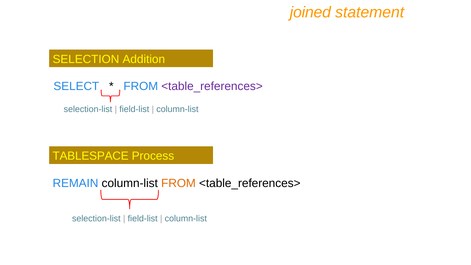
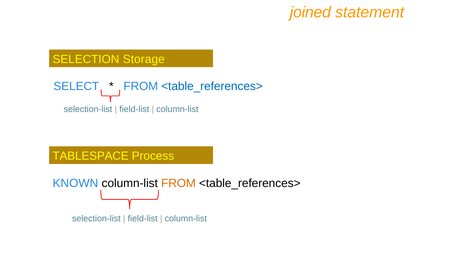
Addition: Addition -> Storage
<table_references> at (212, 86) colour: purple -> blue
REMAIN: REMAIN -> KNOWN
